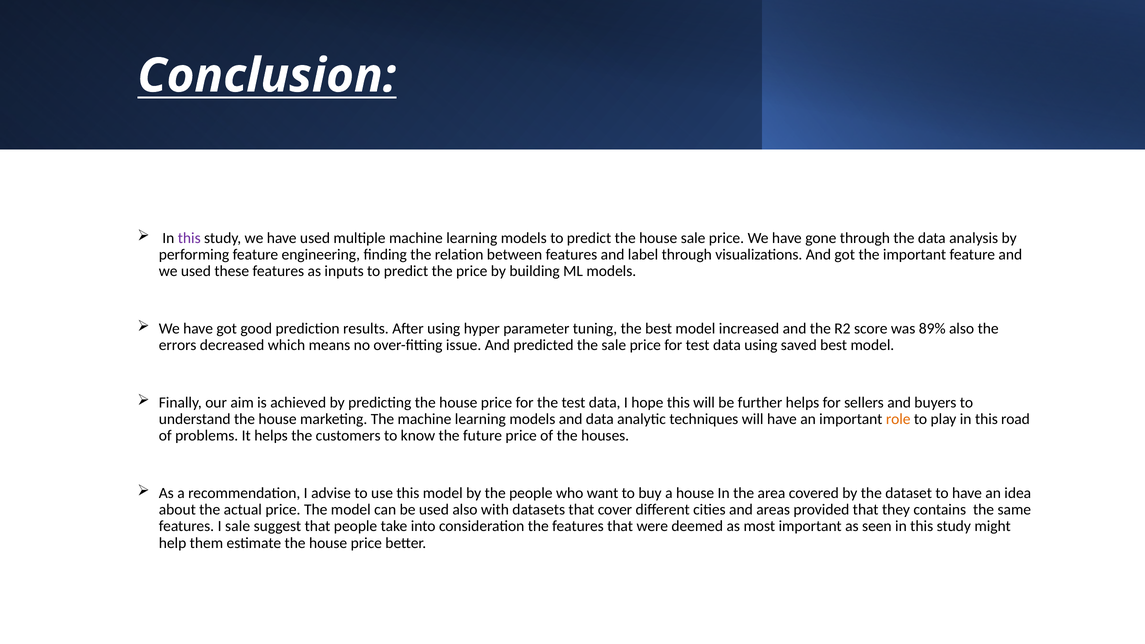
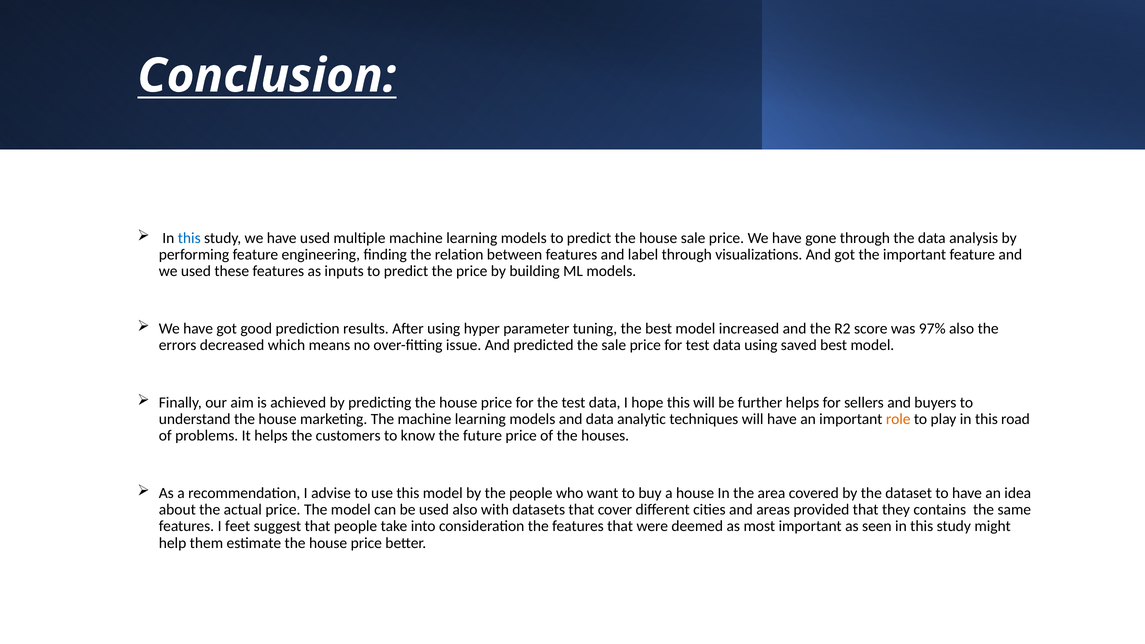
this at (189, 238) colour: purple -> blue
89%: 89% -> 97%
I sale: sale -> feet
